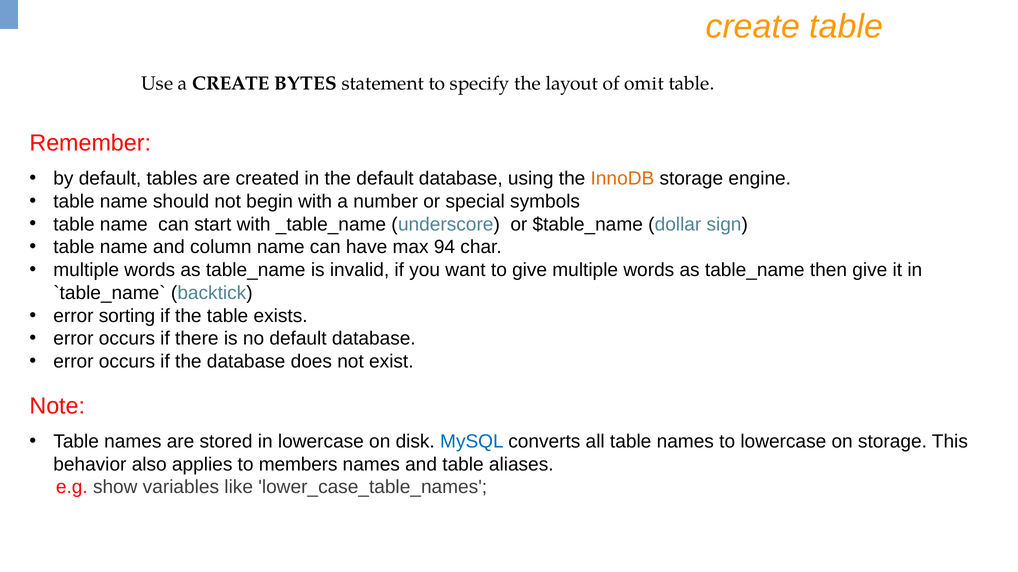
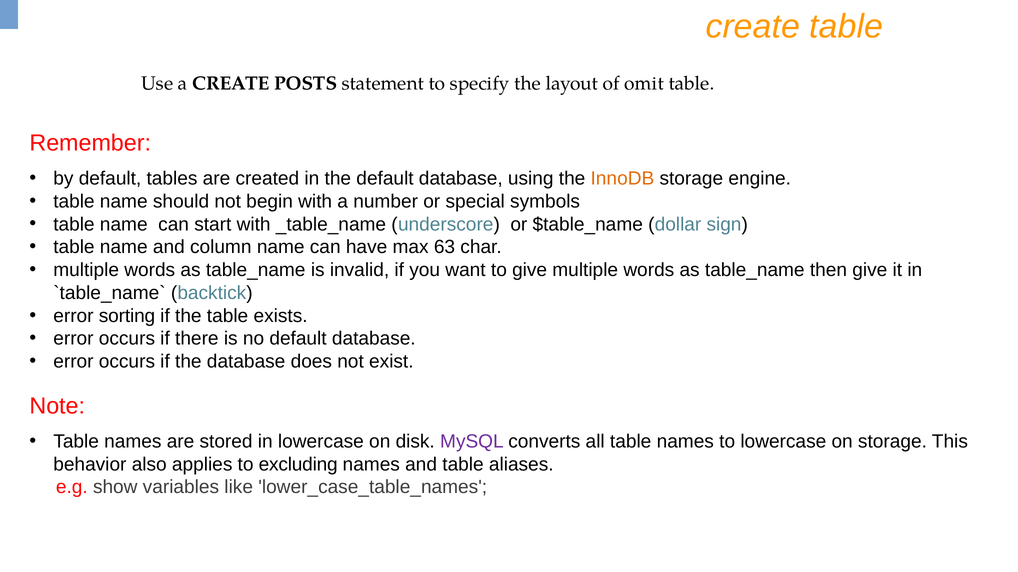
BYTES: BYTES -> POSTS
94: 94 -> 63
MySQL colour: blue -> purple
members: members -> excluding
